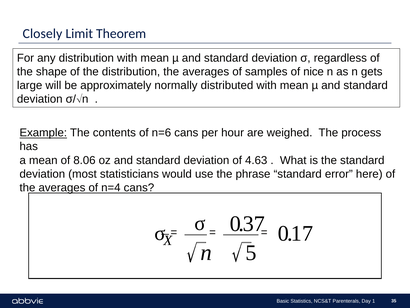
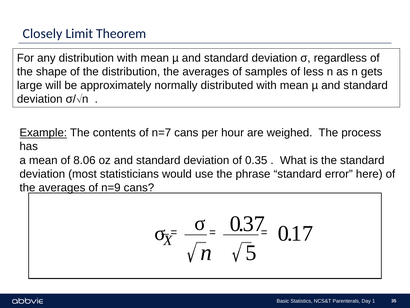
nice: nice -> less
n=6: n=6 -> n=7
4.63: 4.63 -> 0.35
n=4: n=4 -> n=9
